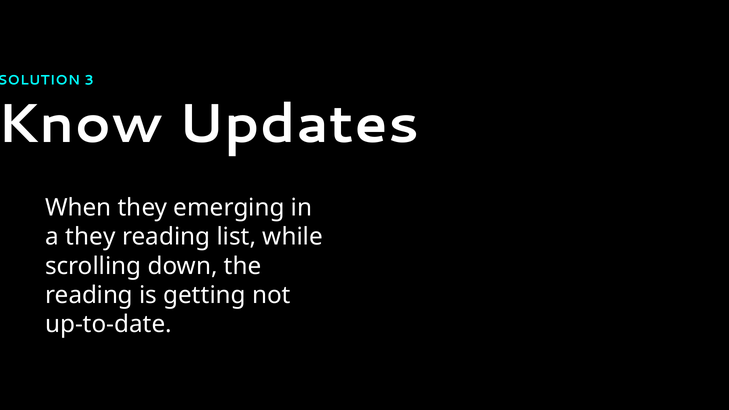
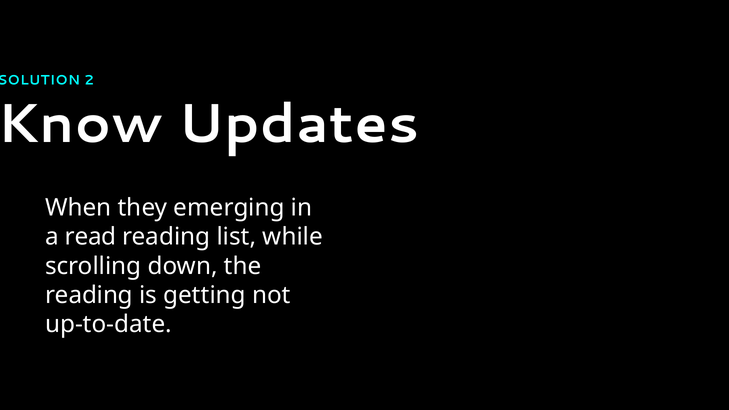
3: 3 -> 2
a they: they -> read
